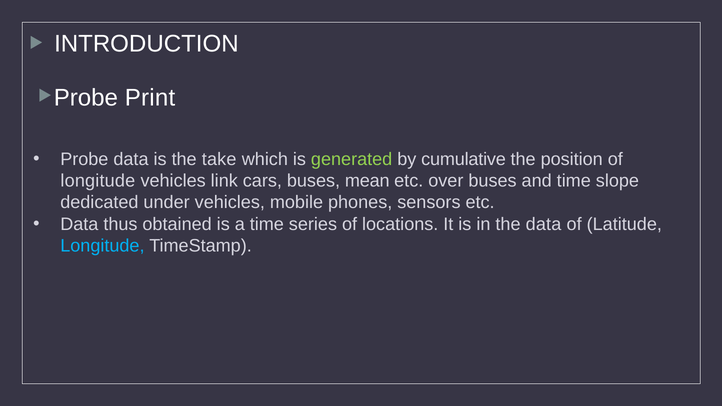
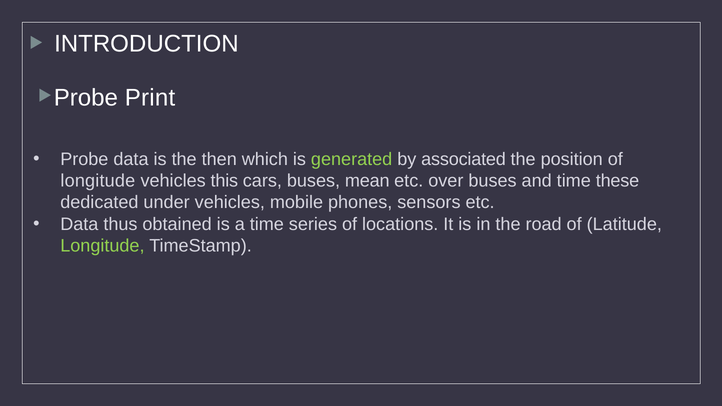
take: take -> then
cumulative: cumulative -> associated
link: link -> this
slope: slope -> these
the data: data -> road
Longitude at (102, 246) colour: light blue -> light green
